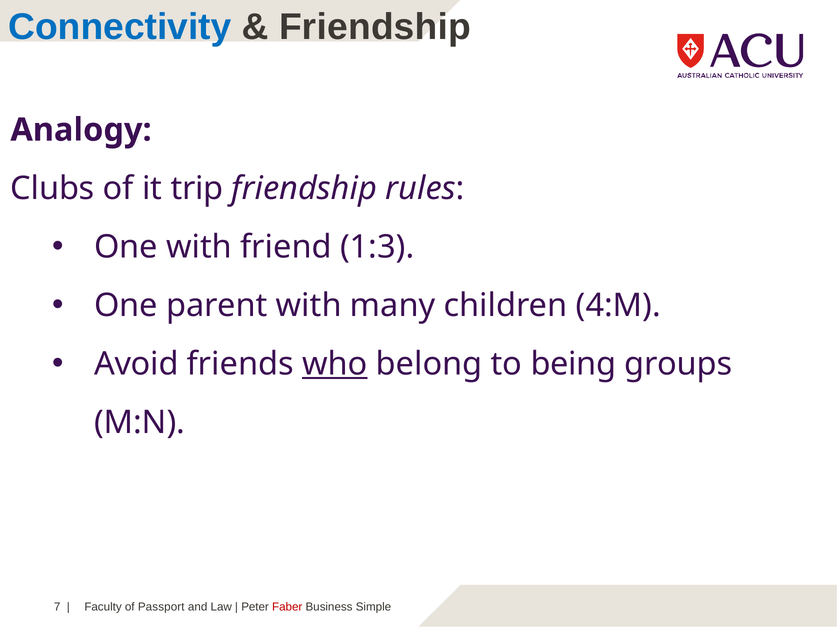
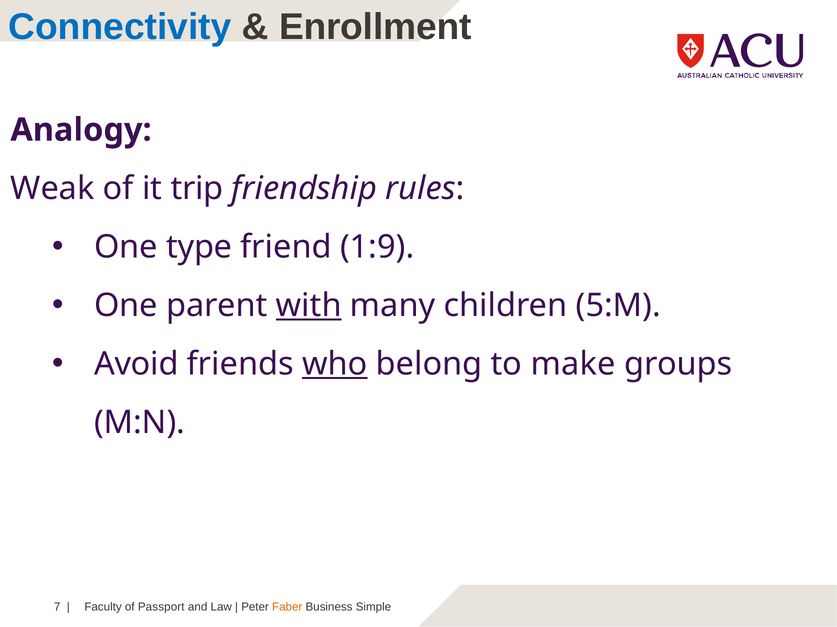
Friendship at (375, 27): Friendship -> Enrollment
Clubs: Clubs -> Weak
One with: with -> type
1:3: 1:3 -> 1:9
with at (309, 306) underline: none -> present
4:M: 4:M -> 5:M
being: being -> make
Faber colour: red -> orange
